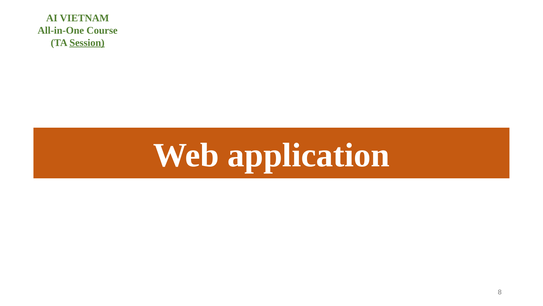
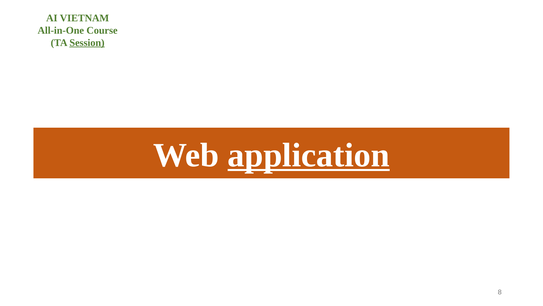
application underline: none -> present
